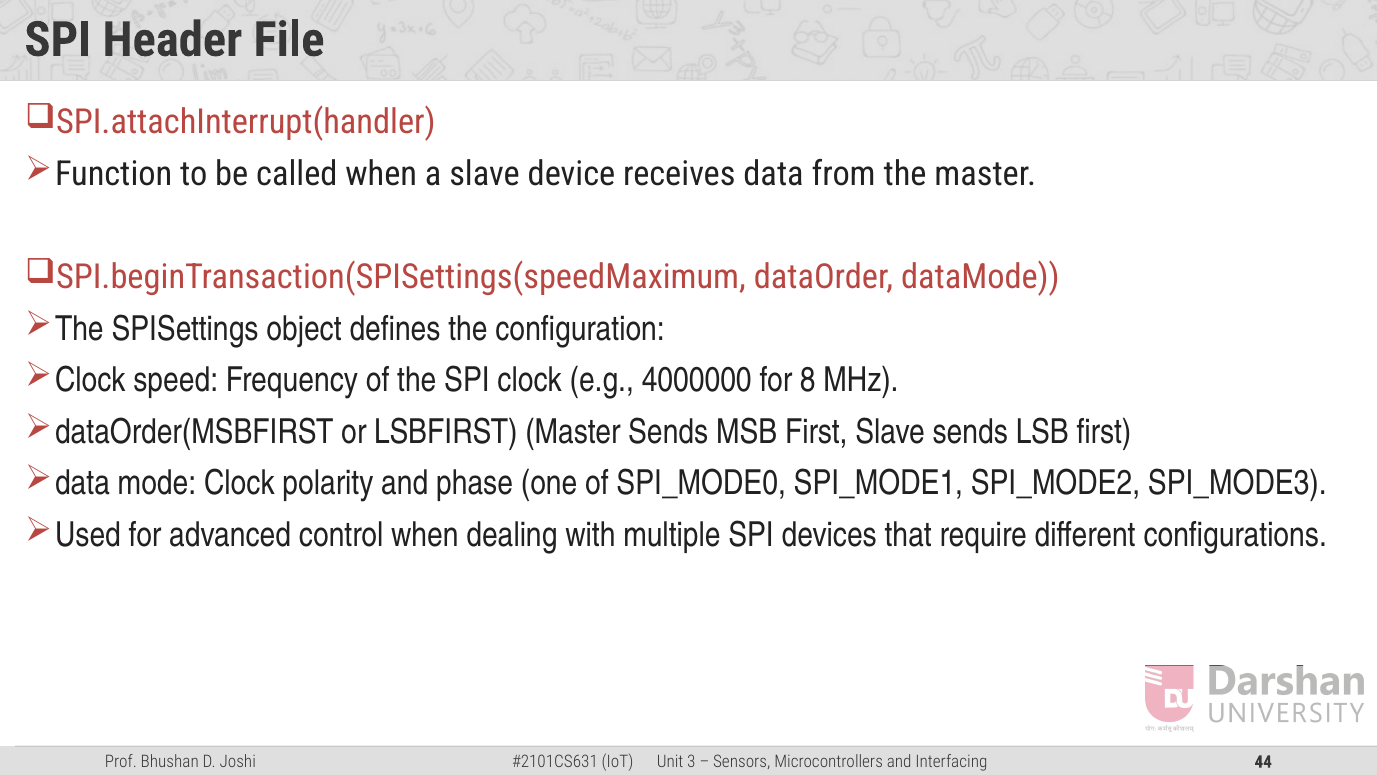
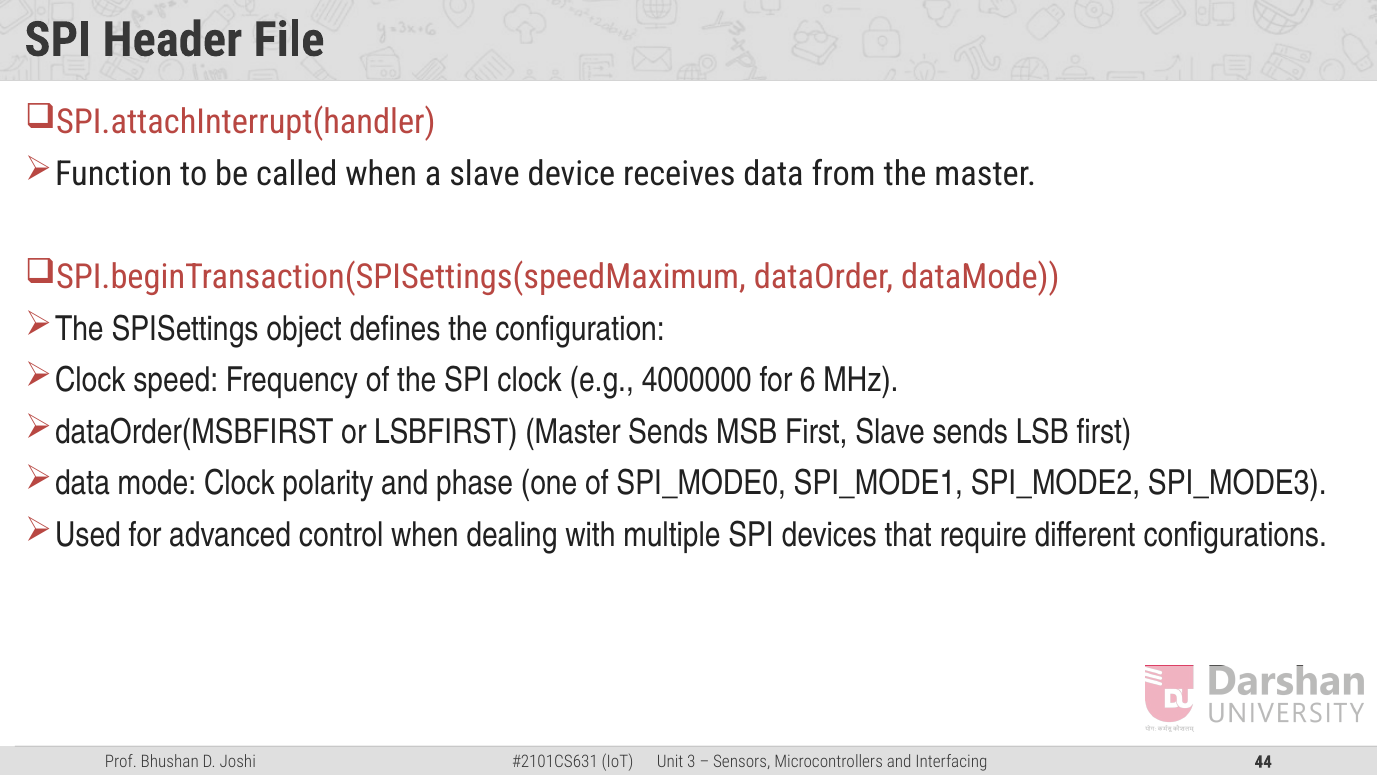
8: 8 -> 6
